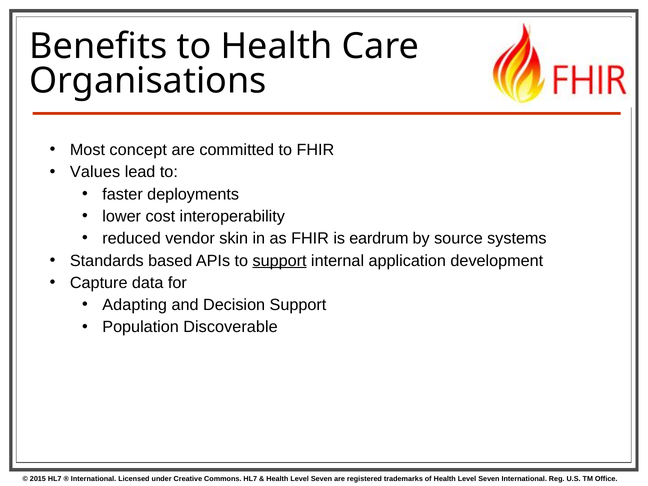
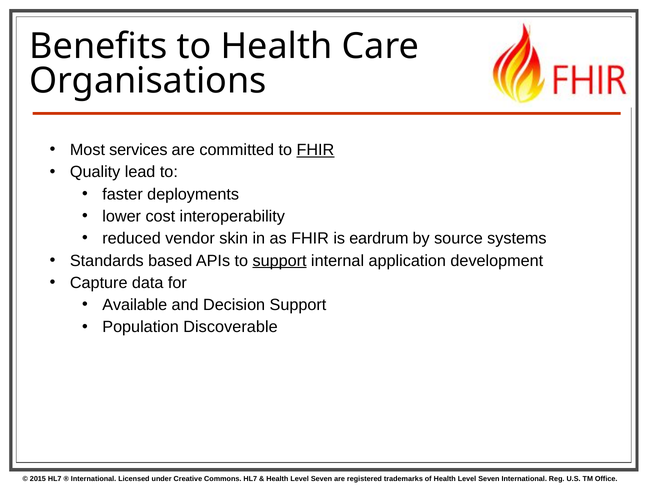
concept: concept -> services
FHIR at (315, 150) underline: none -> present
Values: Values -> Quality
Adapting: Adapting -> Available
